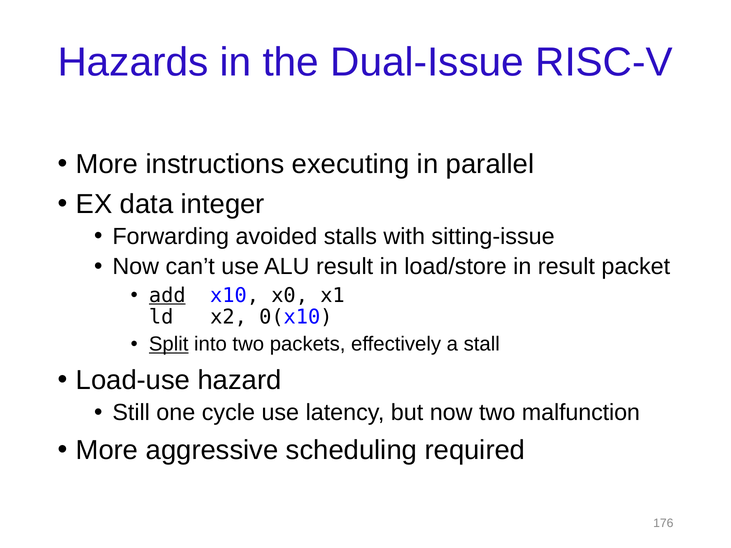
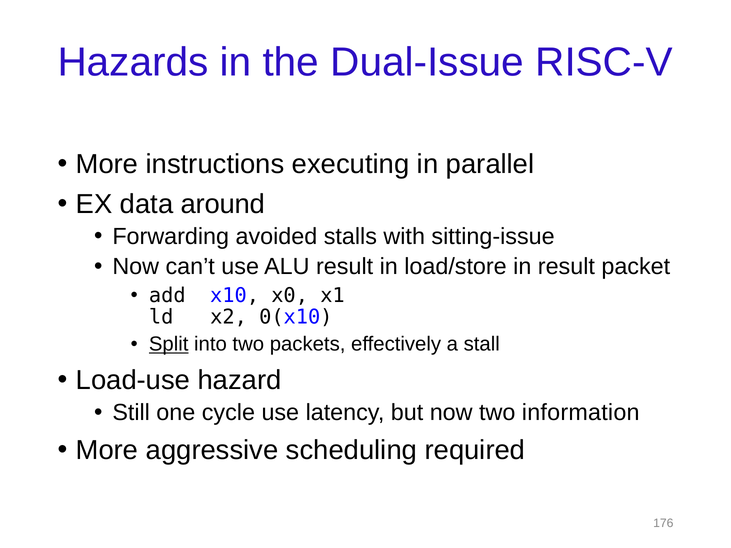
integer: integer -> around
add underline: present -> none
malfunction: malfunction -> information
